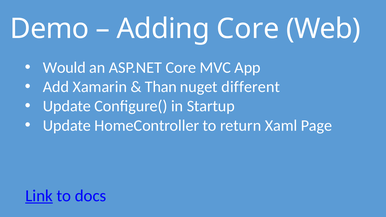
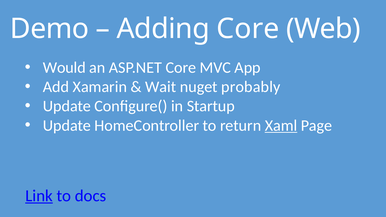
Than: Than -> Wait
different: different -> probably
Xaml underline: none -> present
